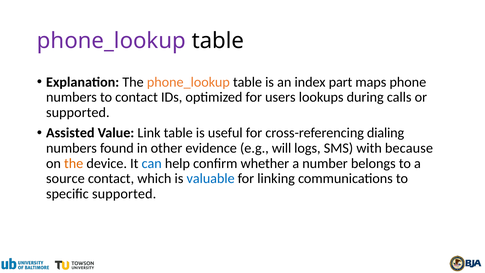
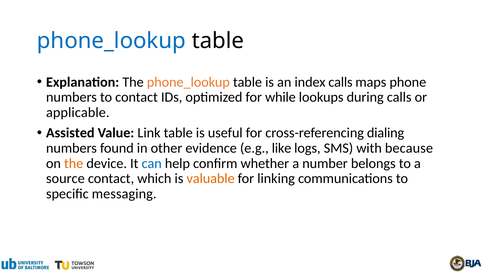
phone_lookup at (111, 41) colour: purple -> blue
index part: part -> calls
users: users -> while
supported at (78, 112): supported -> applicable
will: will -> like
valuable colour: blue -> orange
specific supported: supported -> messaging
